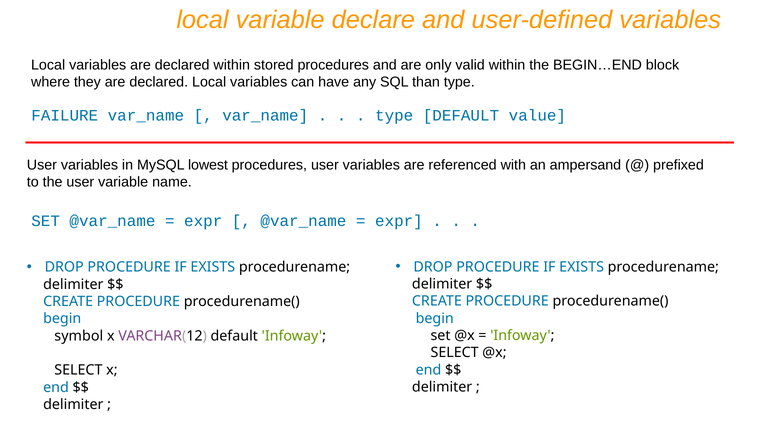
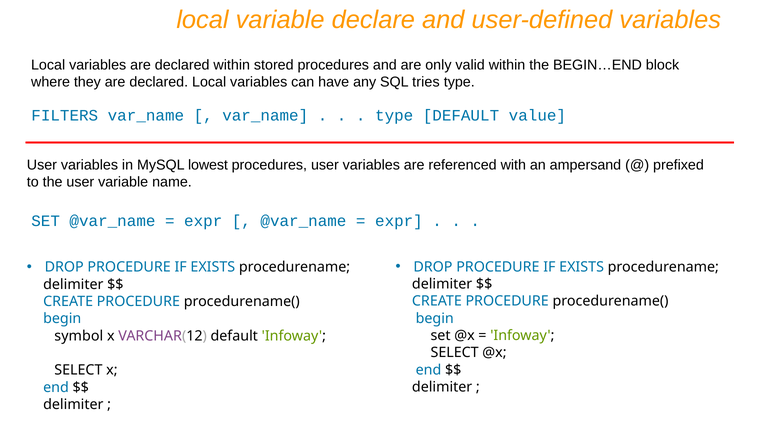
than: than -> tries
FAILURE: FAILURE -> FILTERS
